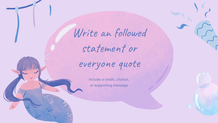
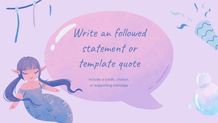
everyone: everyone -> template
